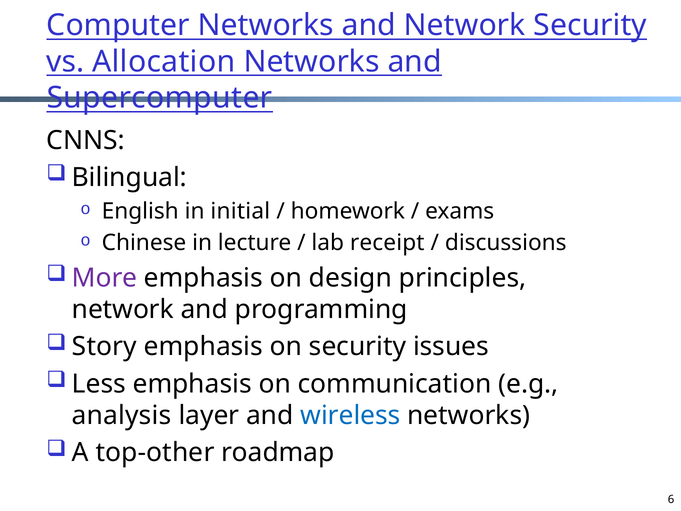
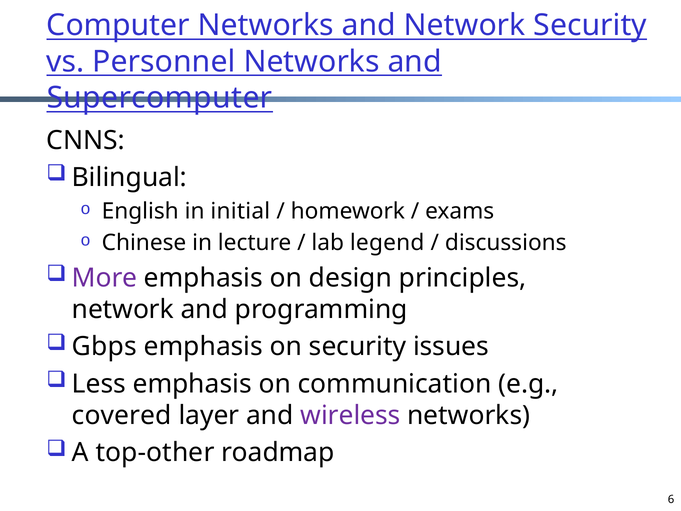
Allocation: Allocation -> Personnel
receipt: receipt -> legend
Story: Story -> Gbps
analysis: analysis -> covered
wireless colour: blue -> purple
